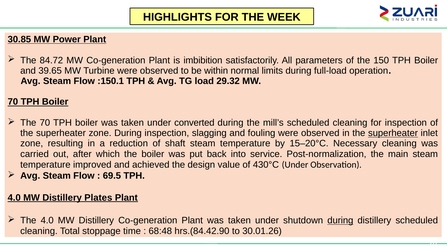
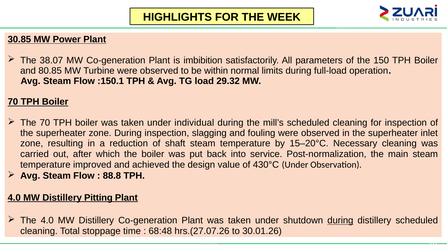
84.72: 84.72 -> 38.07
39.65: 39.65 -> 80.85
converted: converted -> individual
superheater at (393, 133) underline: present -> none
69.5: 69.5 -> 88.8
Plates: Plates -> Pitting
hrs.(84.42.90: hrs.(84.42.90 -> hrs.(27.07.26
